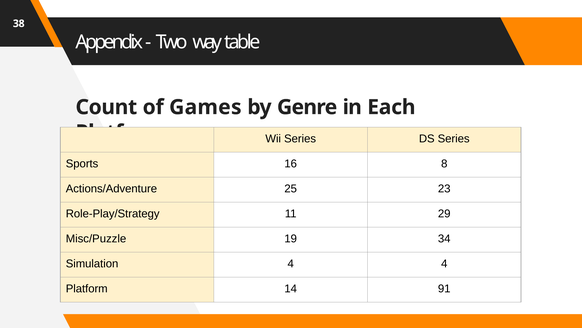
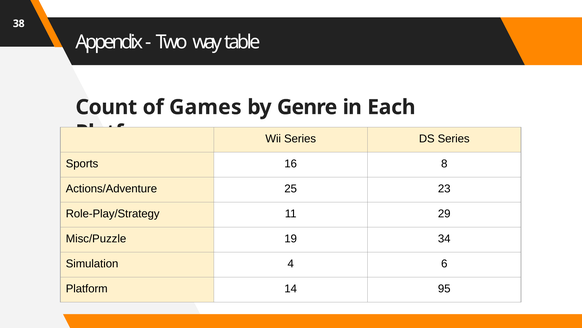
4 4: 4 -> 6
91: 91 -> 95
